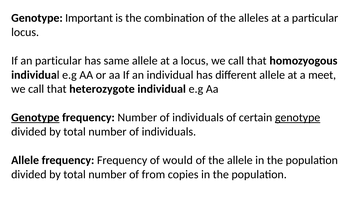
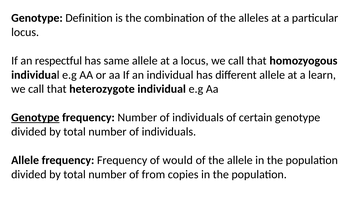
Important: Important -> Definition
an particular: particular -> respectful
meet: meet -> learn
genotype at (298, 117) underline: present -> none
